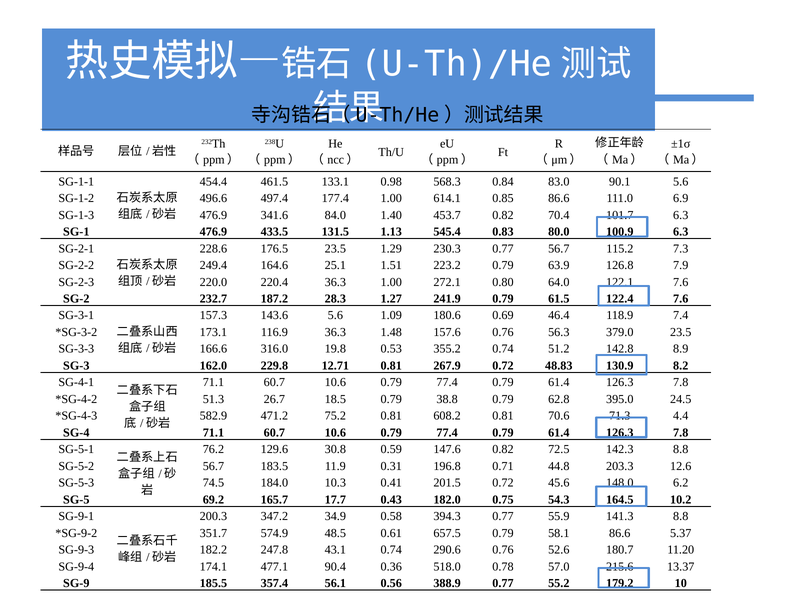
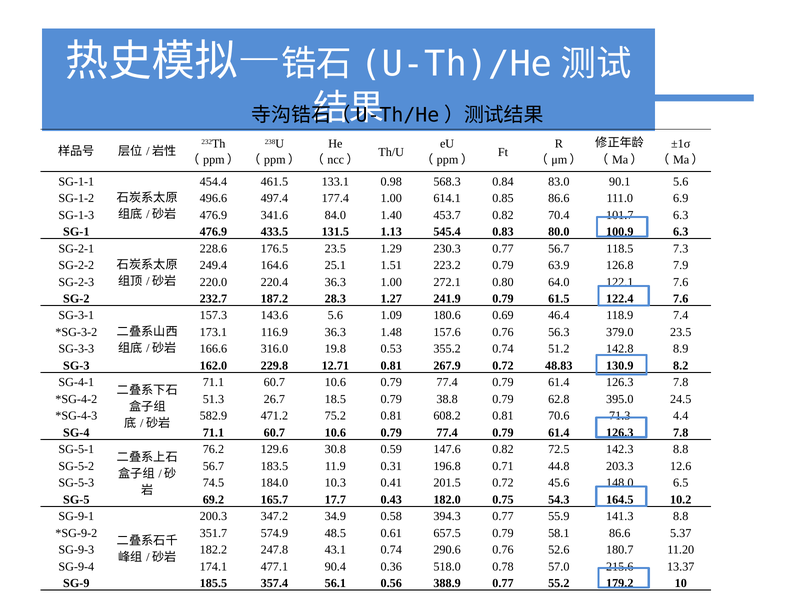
115.2: 115.2 -> 118.5
6.2: 6.2 -> 6.5
